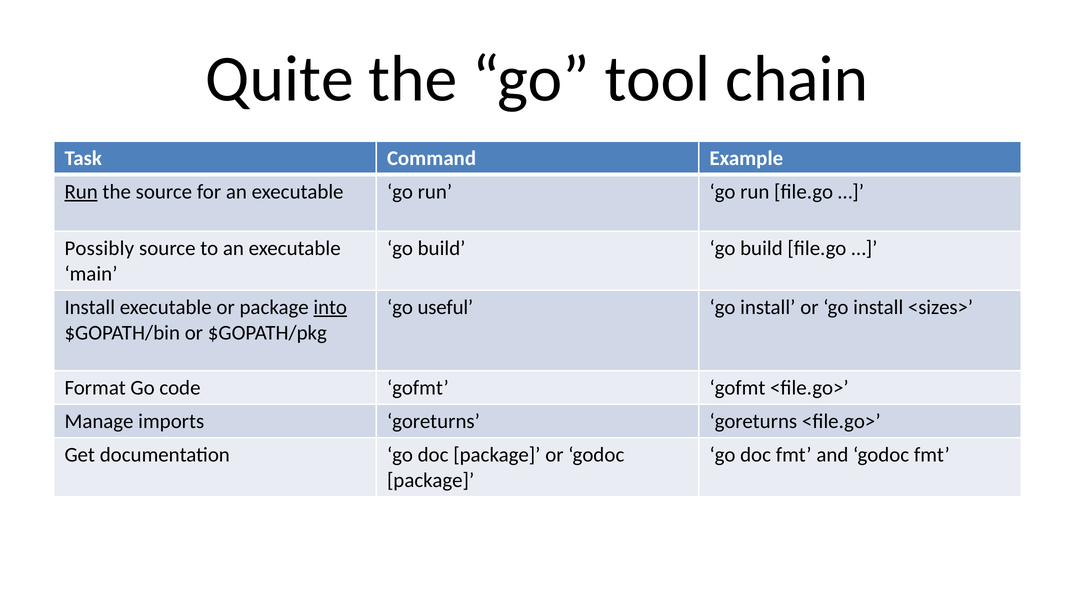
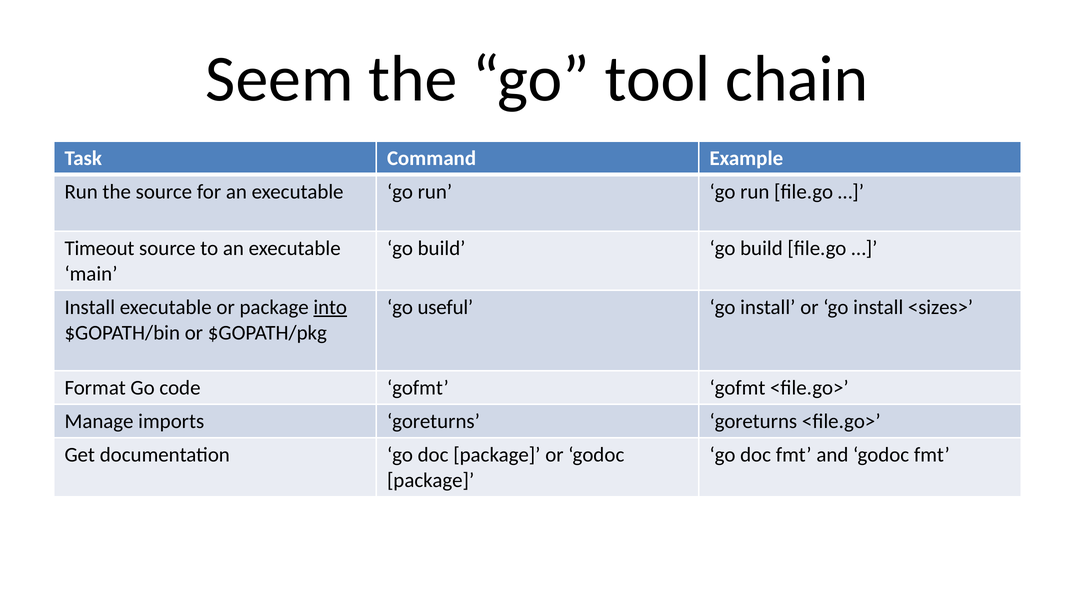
Quite: Quite -> Seem
Run at (81, 192) underline: present -> none
Possibly: Possibly -> Timeout
